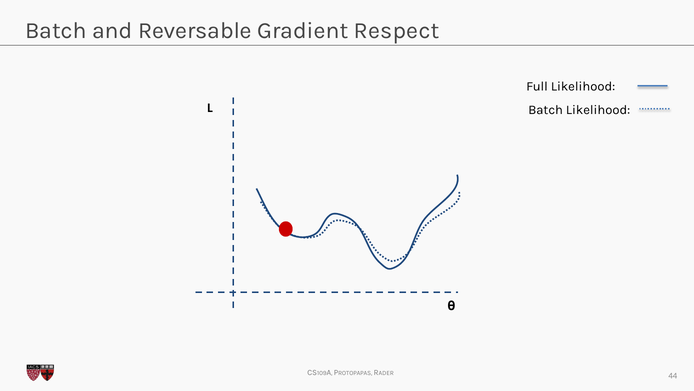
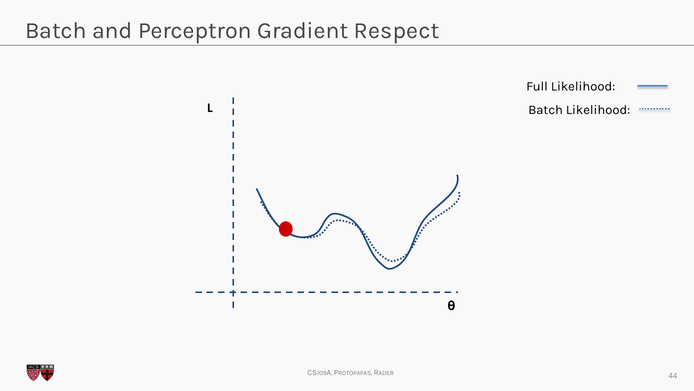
Reversable: Reversable -> Perceptron
